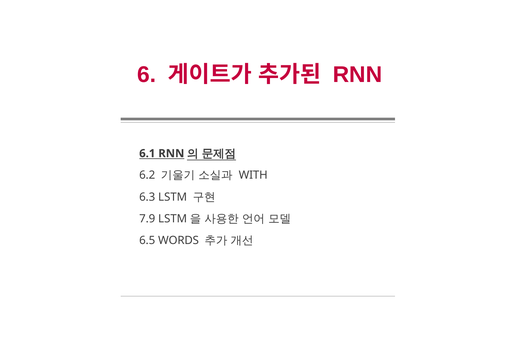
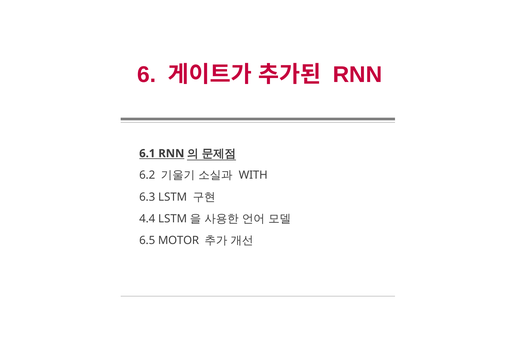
7.9: 7.9 -> 4.4
WORDS: WORDS -> MOTOR
